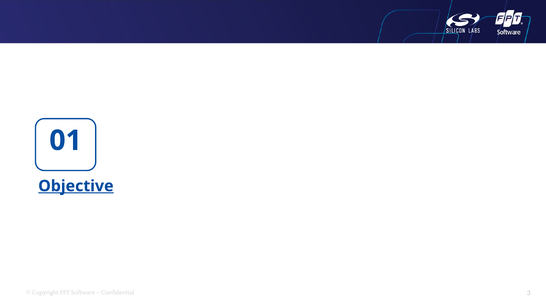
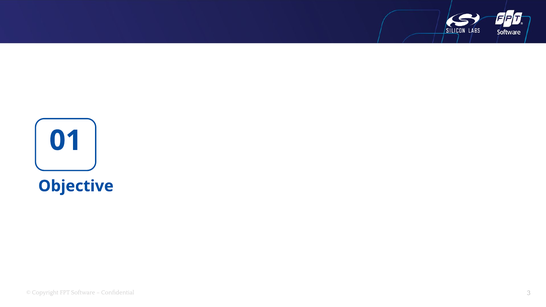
Objective underline: present -> none
